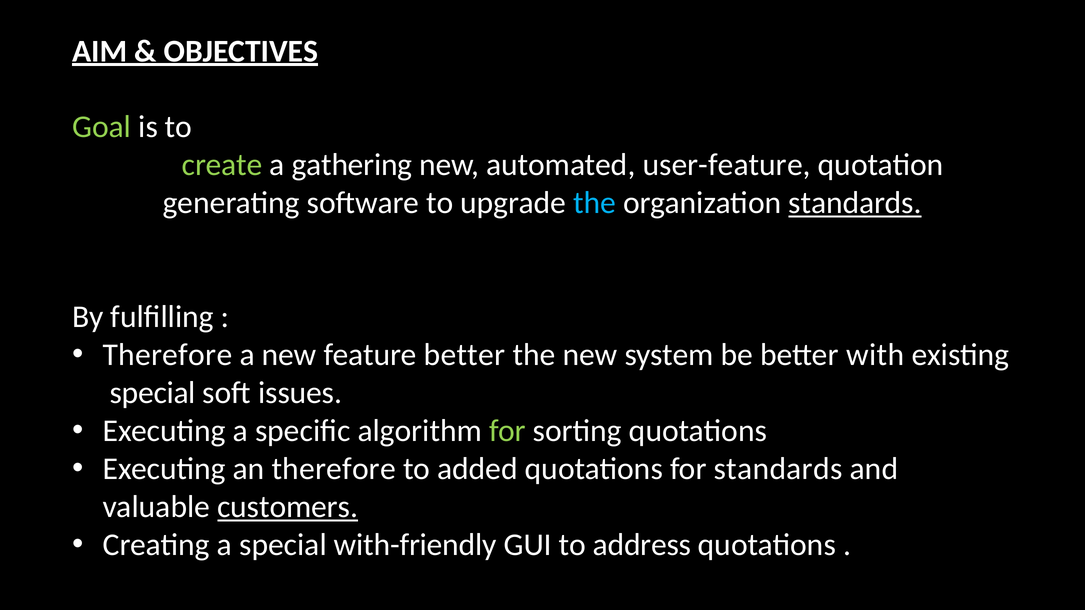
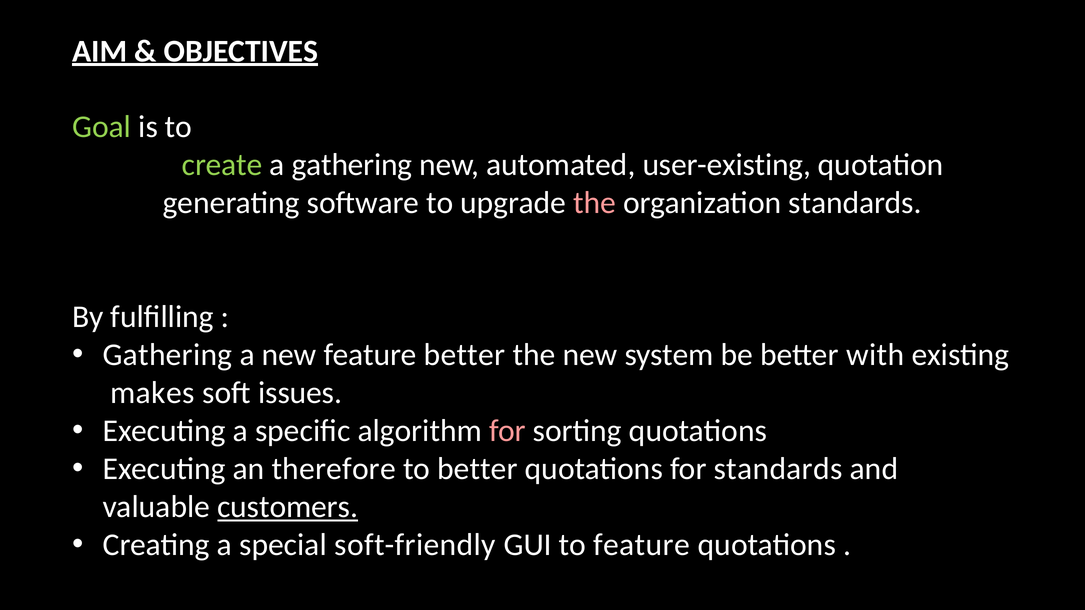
user-feature: user-feature -> user-existing
the at (595, 203) colour: light blue -> pink
standards at (855, 203) underline: present -> none
Therefore at (168, 355): Therefore -> Gathering
special at (153, 393): special -> makes
for at (507, 431) colour: light green -> pink
to added: added -> better
with-friendly: with-friendly -> soft-friendly
to address: address -> feature
